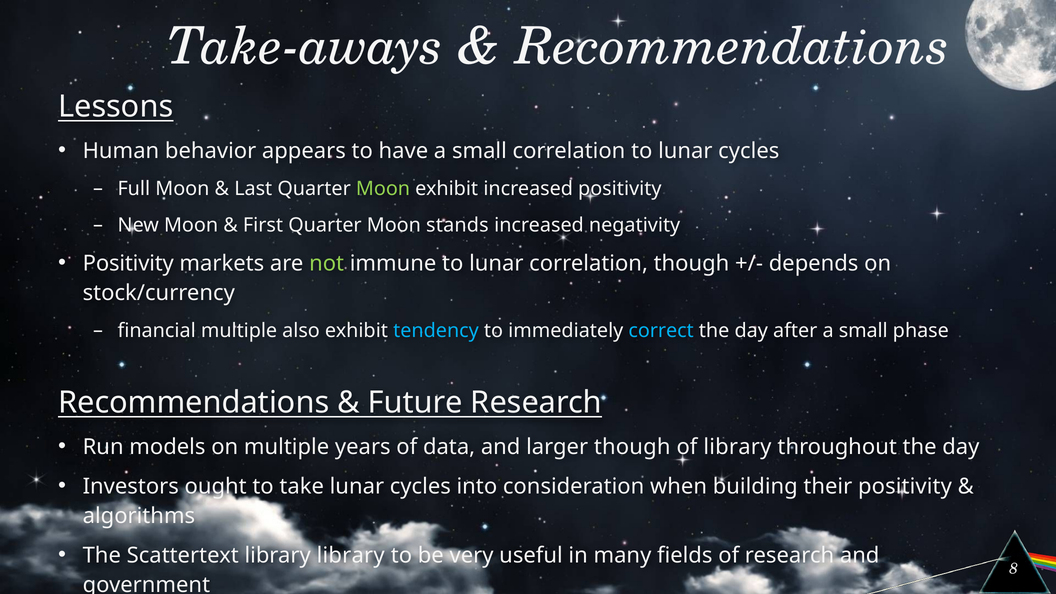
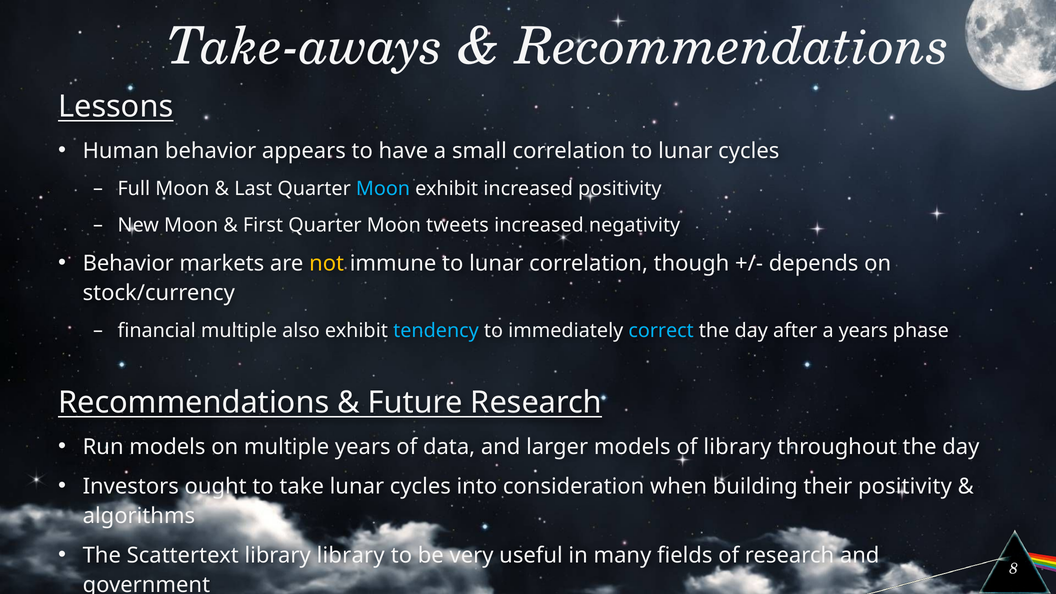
Moon at (383, 189) colour: light green -> light blue
stands: stands -> tweets
Positivity at (128, 263): Positivity -> Behavior
not colour: light green -> yellow
after a small: small -> years
larger though: though -> models
